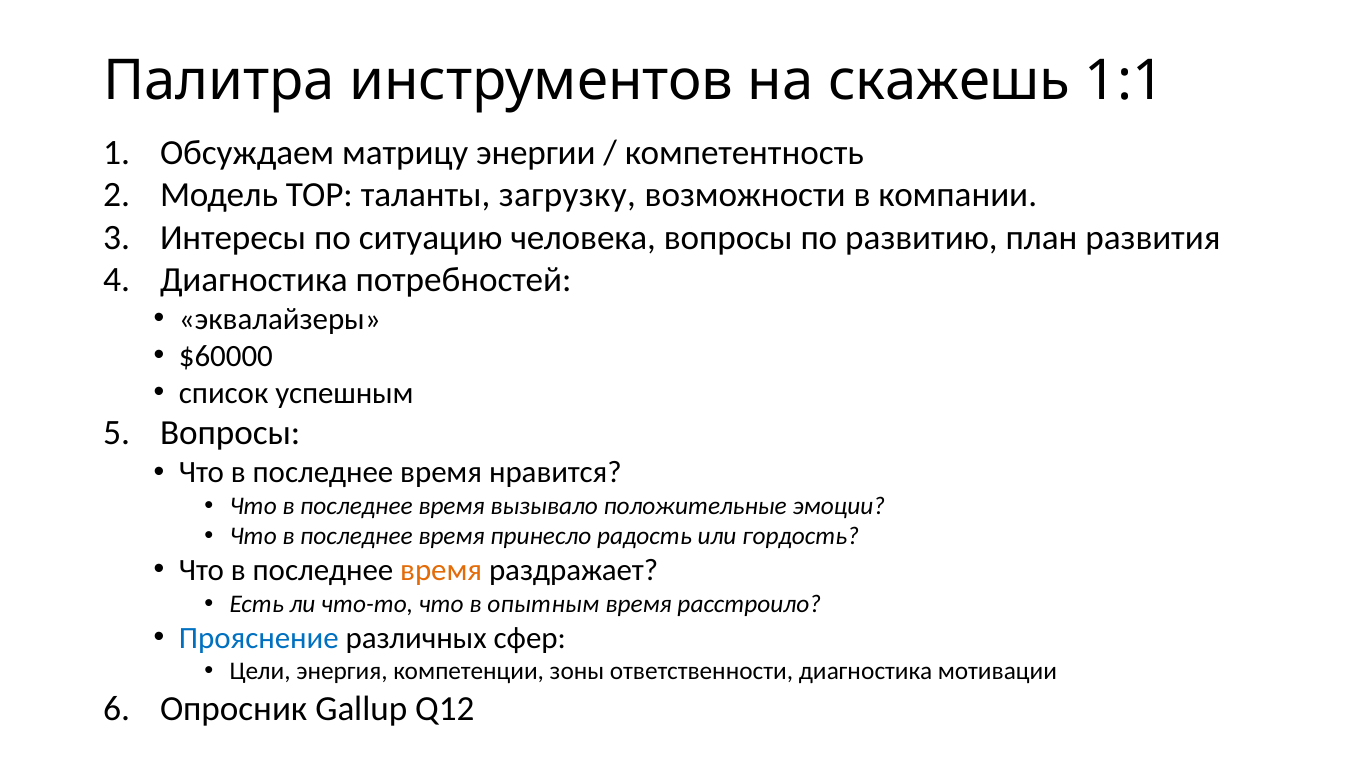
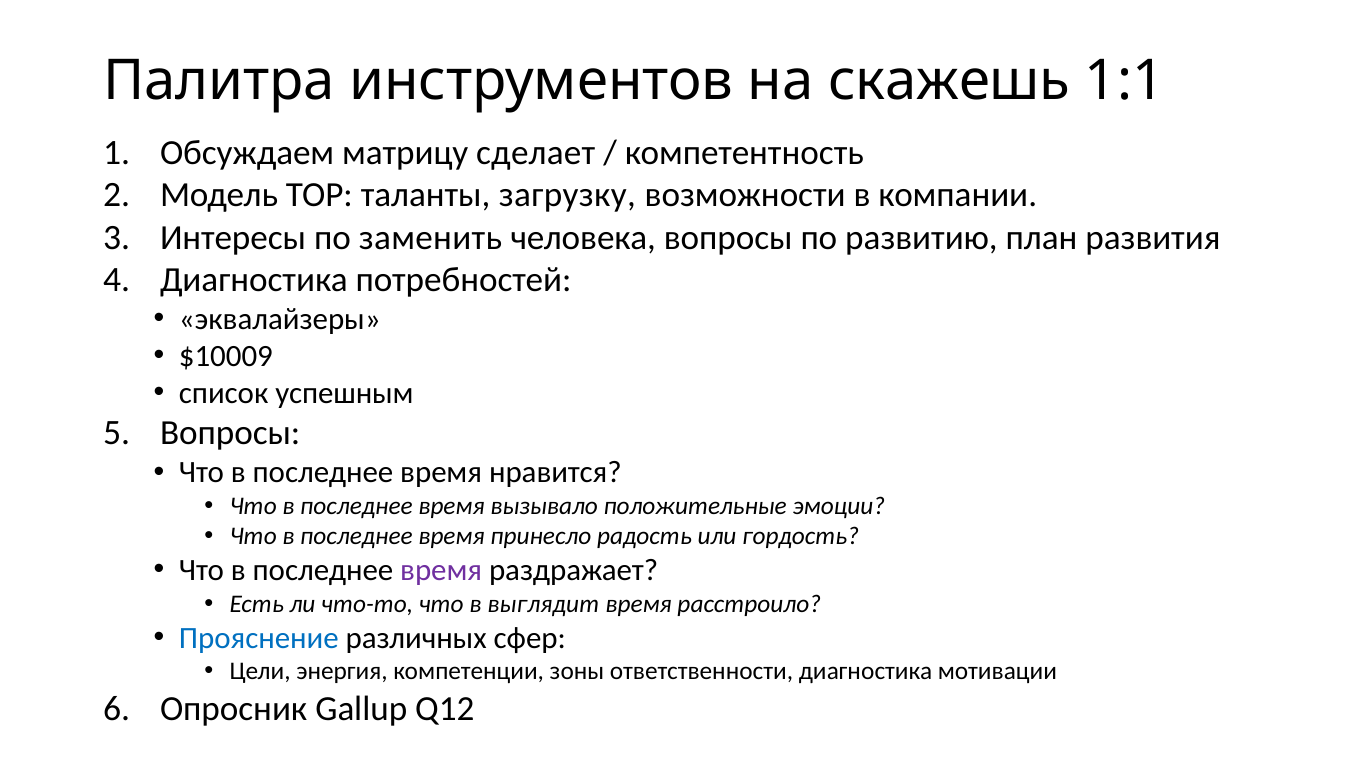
энергии: энергии -> сделает
ситуацию: ситуацию -> заменить
$60000: $60000 -> $10009
время at (441, 571) colour: orange -> purple
опытным: опытным -> выглядит
